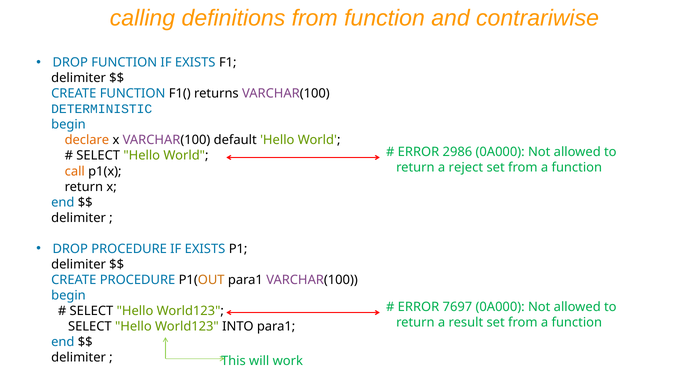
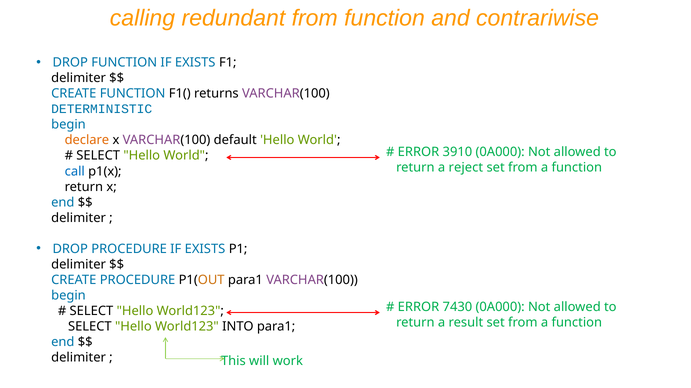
definitions: definitions -> redundant
2986: 2986 -> 3910
call colour: orange -> blue
7697: 7697 -> 7430
